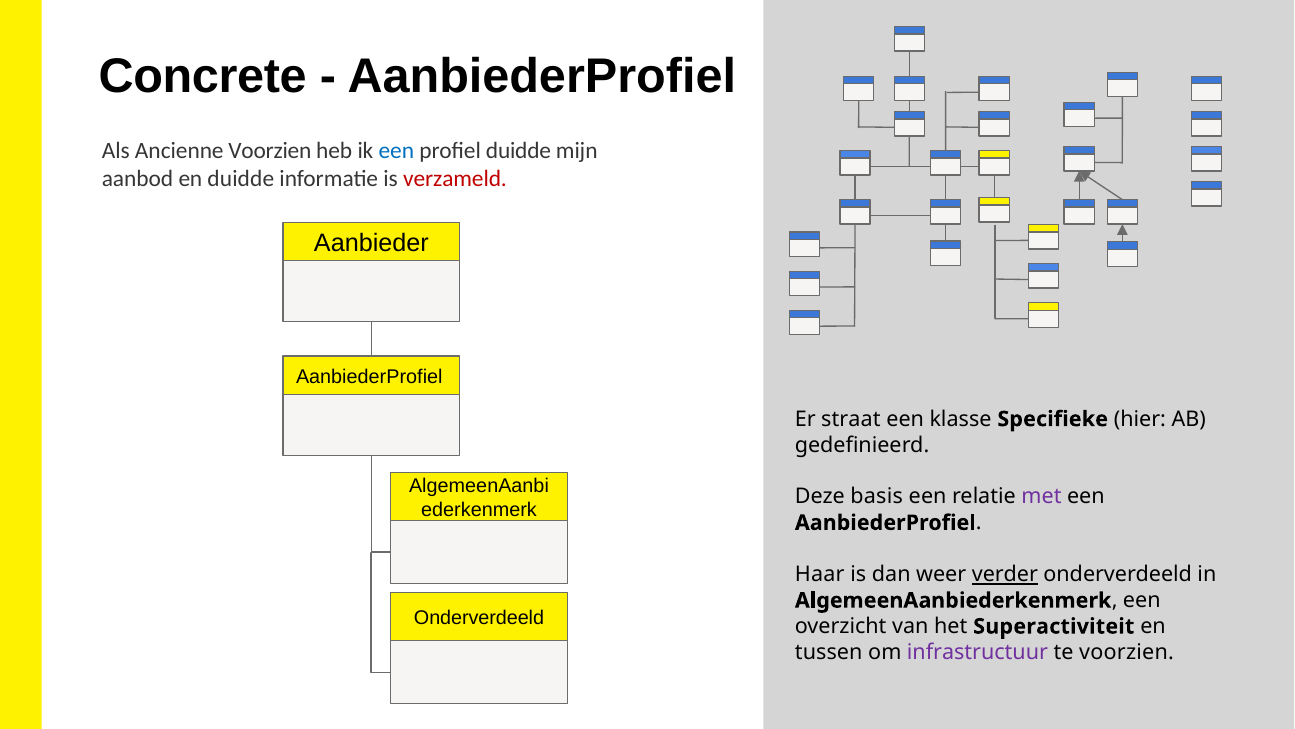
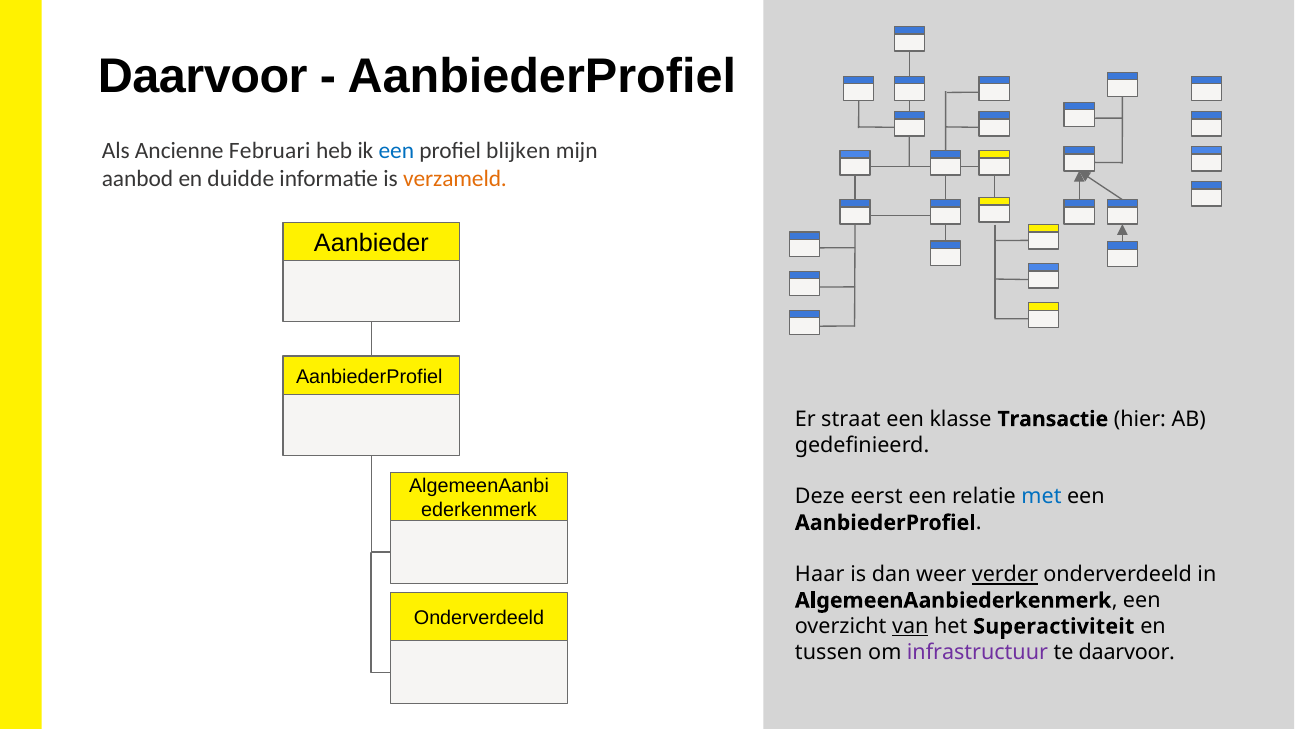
Concrete at (203, 76): Concrete -> Daarvoor
Ancienne Voorzien: Voorzien -> Februari
profiel duidde: duidde -> blijken
verzameld colour: red -> orange
Specifieke: Specifieke -> Transactie
basis: basis -> eerst
met colour: purple -> blue
van underline: none -> present
te voorzien: voorzien -> daarvoor
